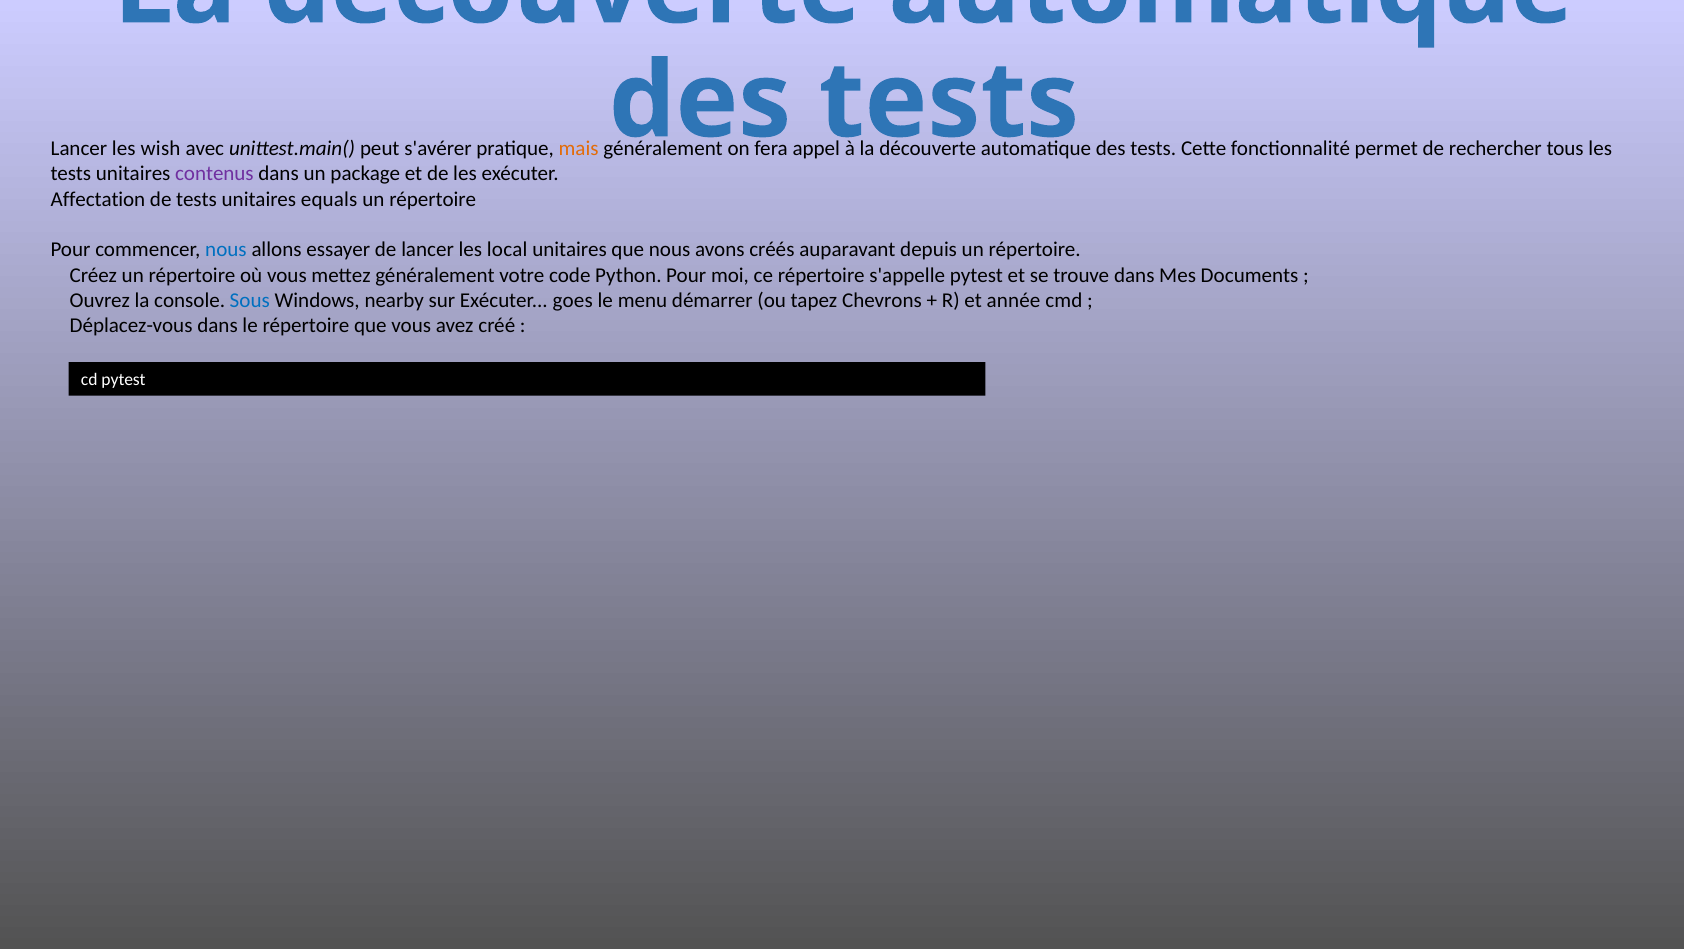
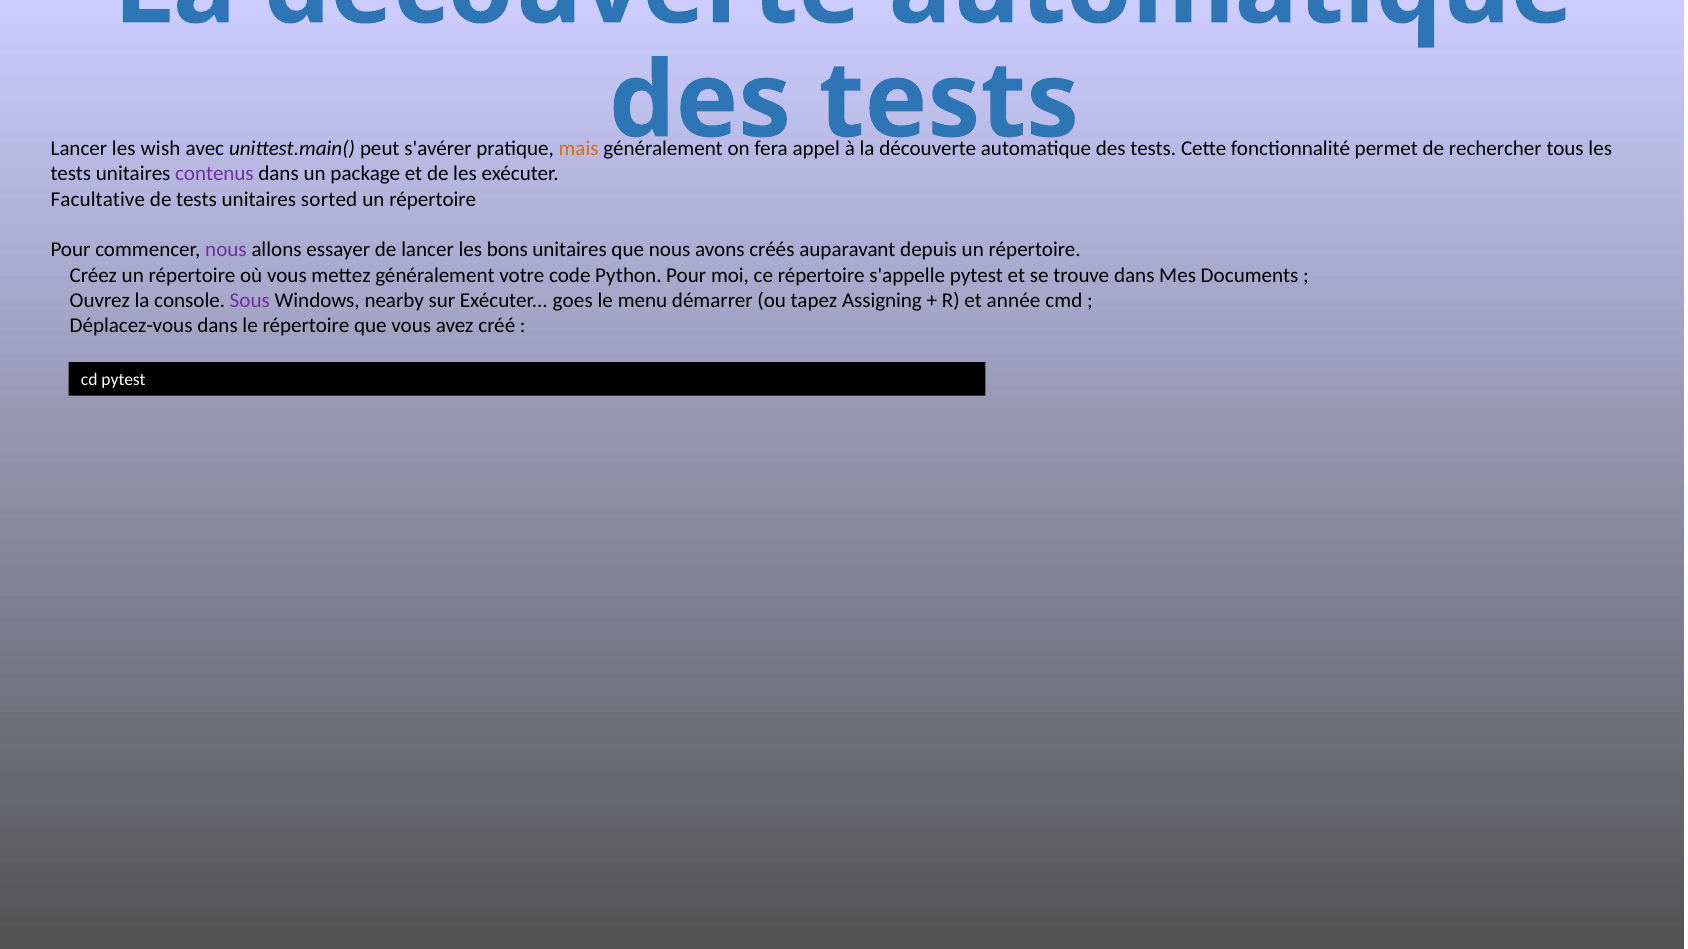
Affectation: Affectation -> Facultative
equals: equals -> sorted
nous at (226, 250) colour: blue -> purple
local: local -> bons
Sous colour: blue -> purple
Chevrons: Chevrons -> Assigning
